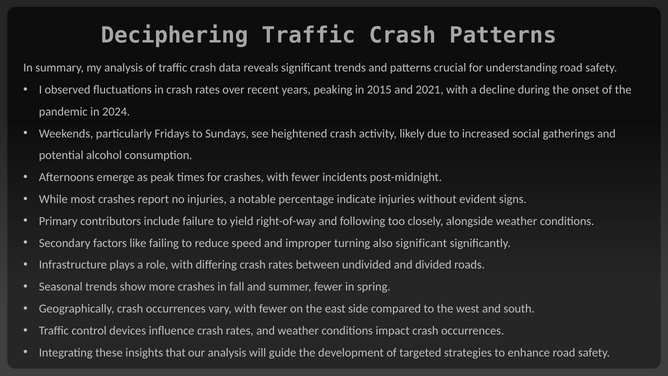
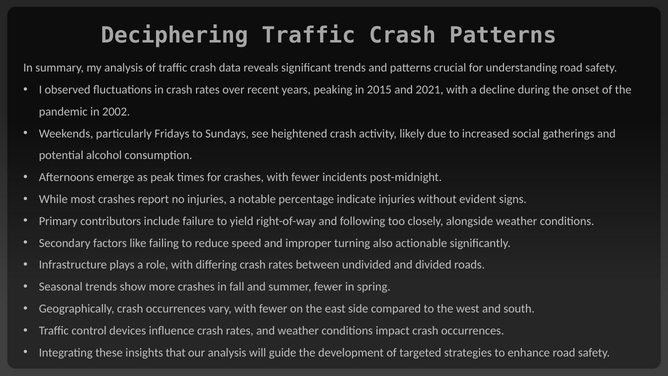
2024: 2024 -> 2002
also significant: significant -> actionable
